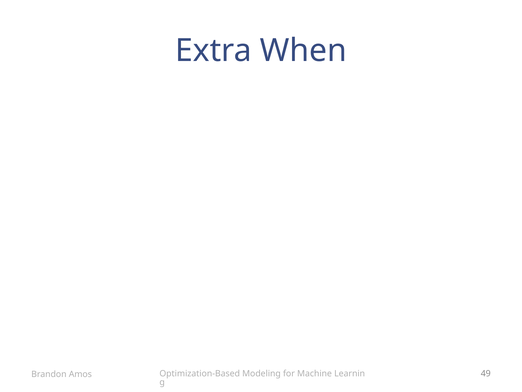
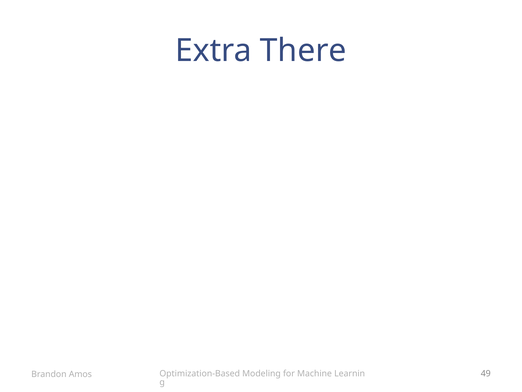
When: When -> There
